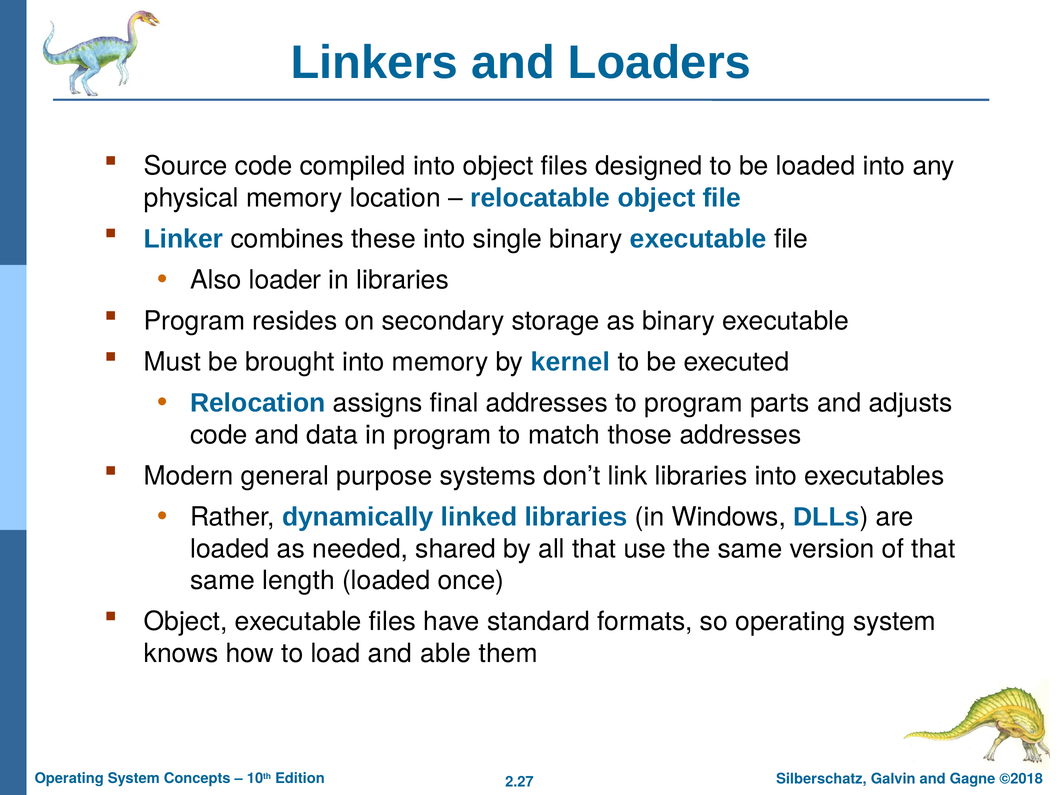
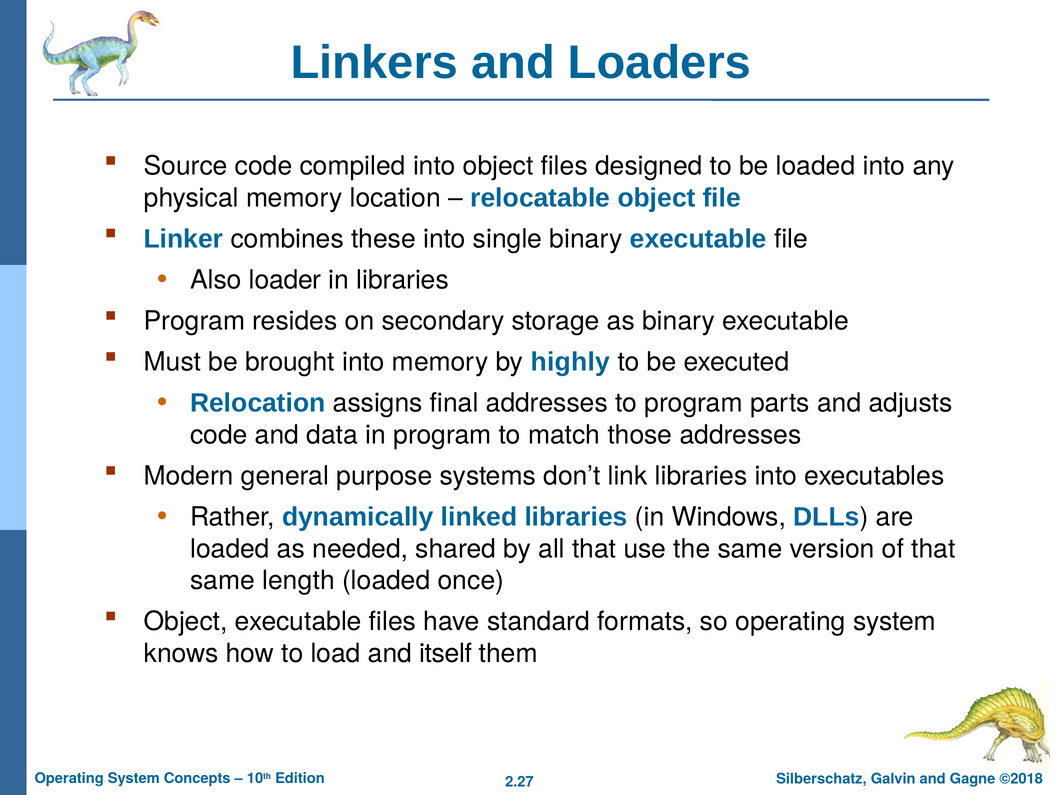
kernel: kernel -> highly
able: able -> itself
